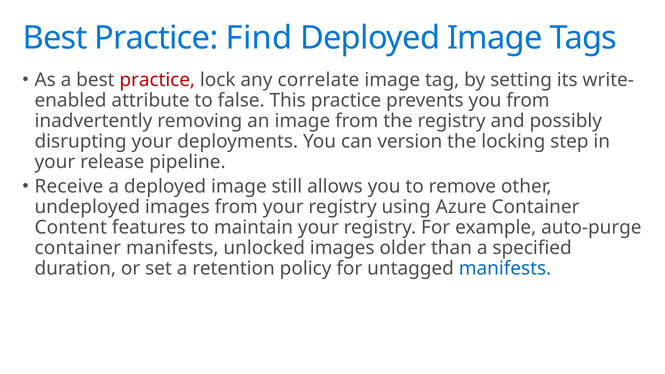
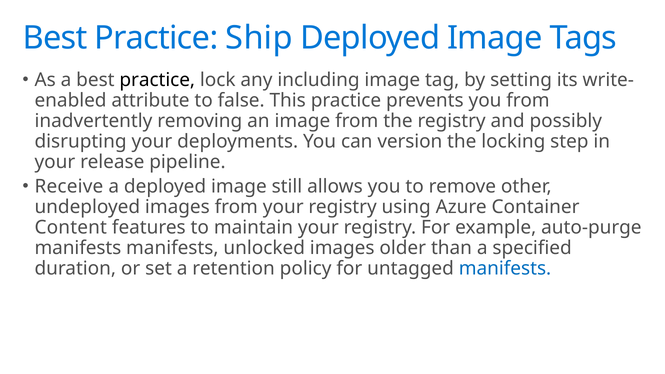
Find: Find -> Ship
practice at (157, 80) colour: red -> black
correlate: correlate -> including
container at (78, 248): container -> manifests
